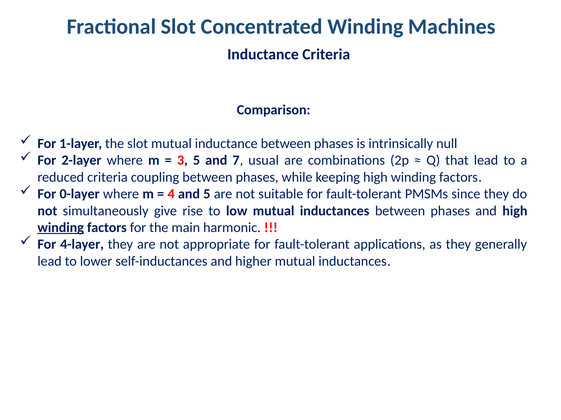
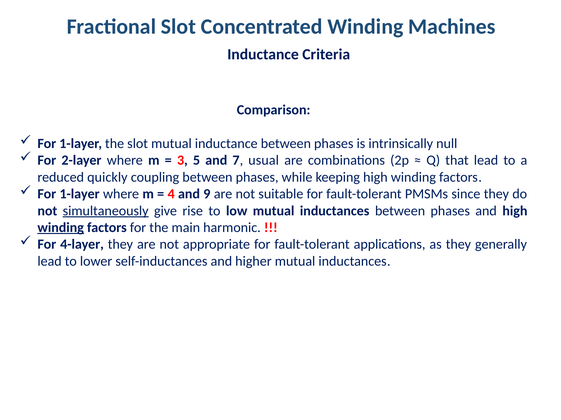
reduced criteria: criteria -> quickly
0-layer at (80, 194): 0-layer -> 1-layer
and 5: 5 -> 9
simultaneously underline: none -> present
